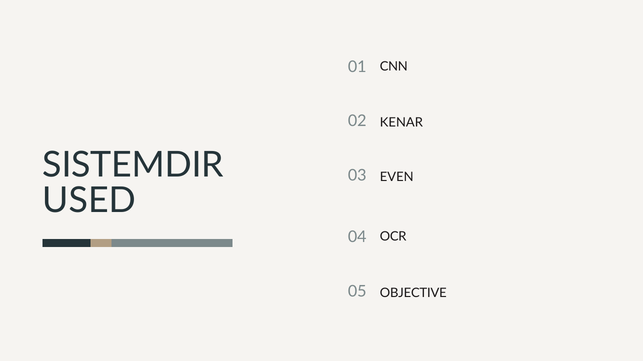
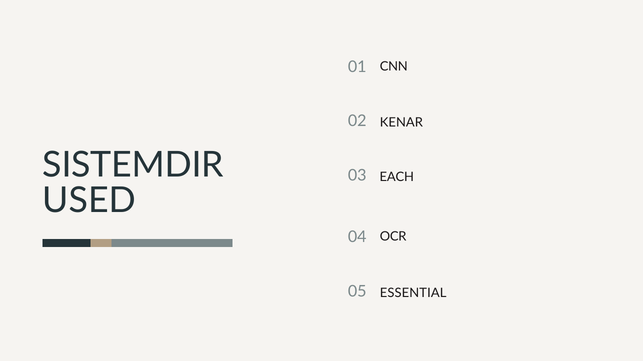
EVEN: EVEN -> EACH
OBJECTIVE: OBJECTIVE -> ESSENTIAL
